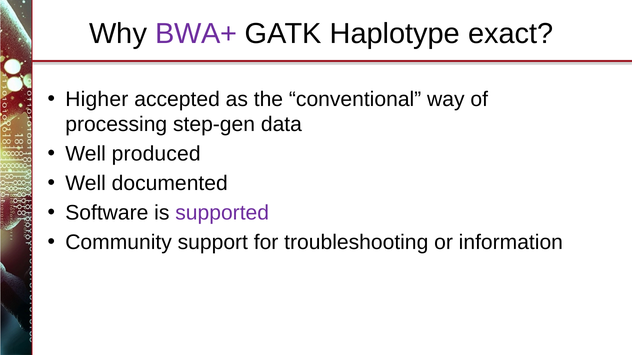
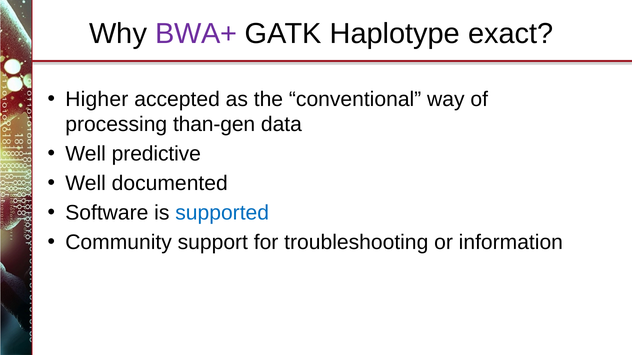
step-gen: step-gen -> than-gen
produced: produced -> predictive
supported colour: purple -> blue
